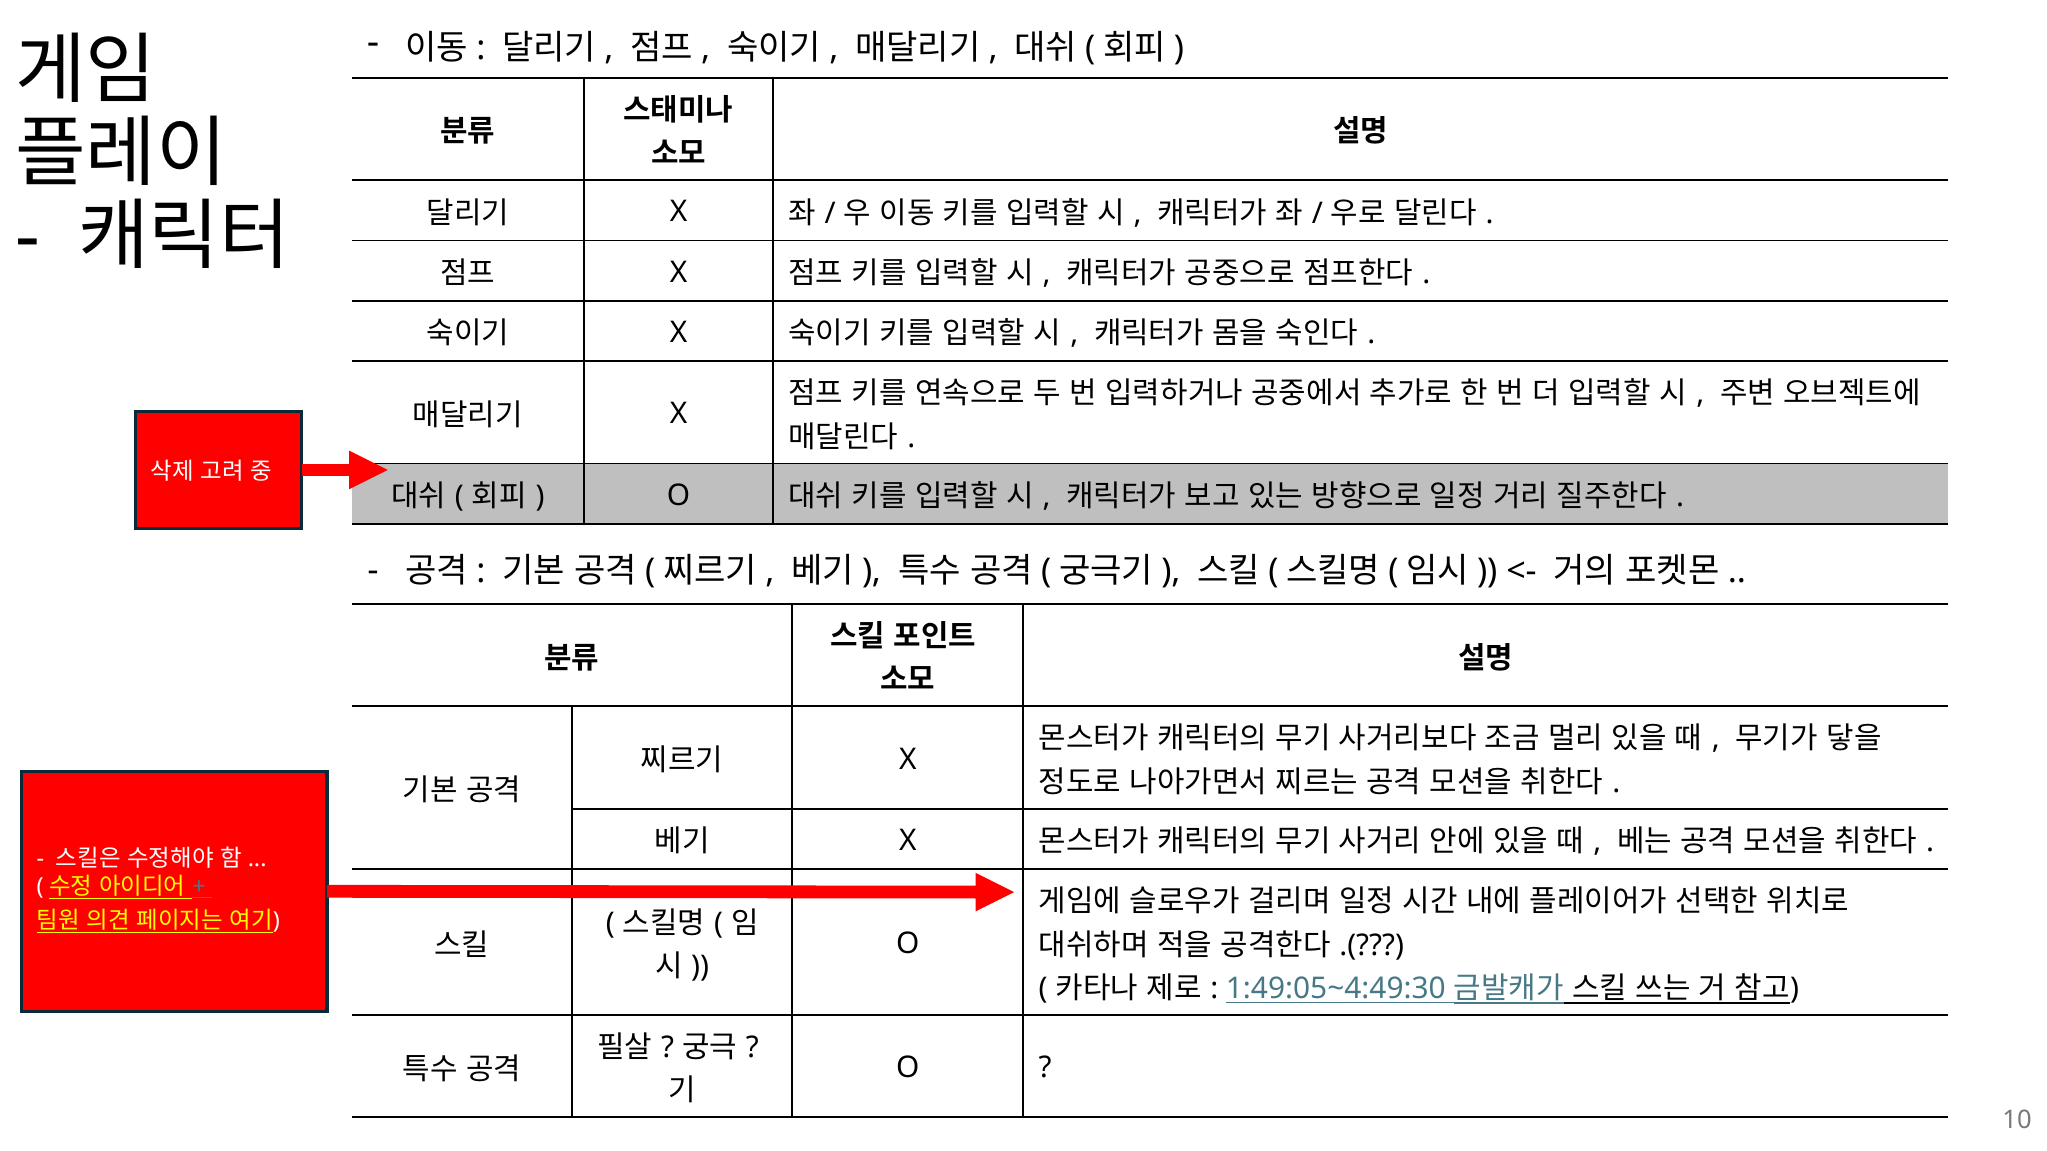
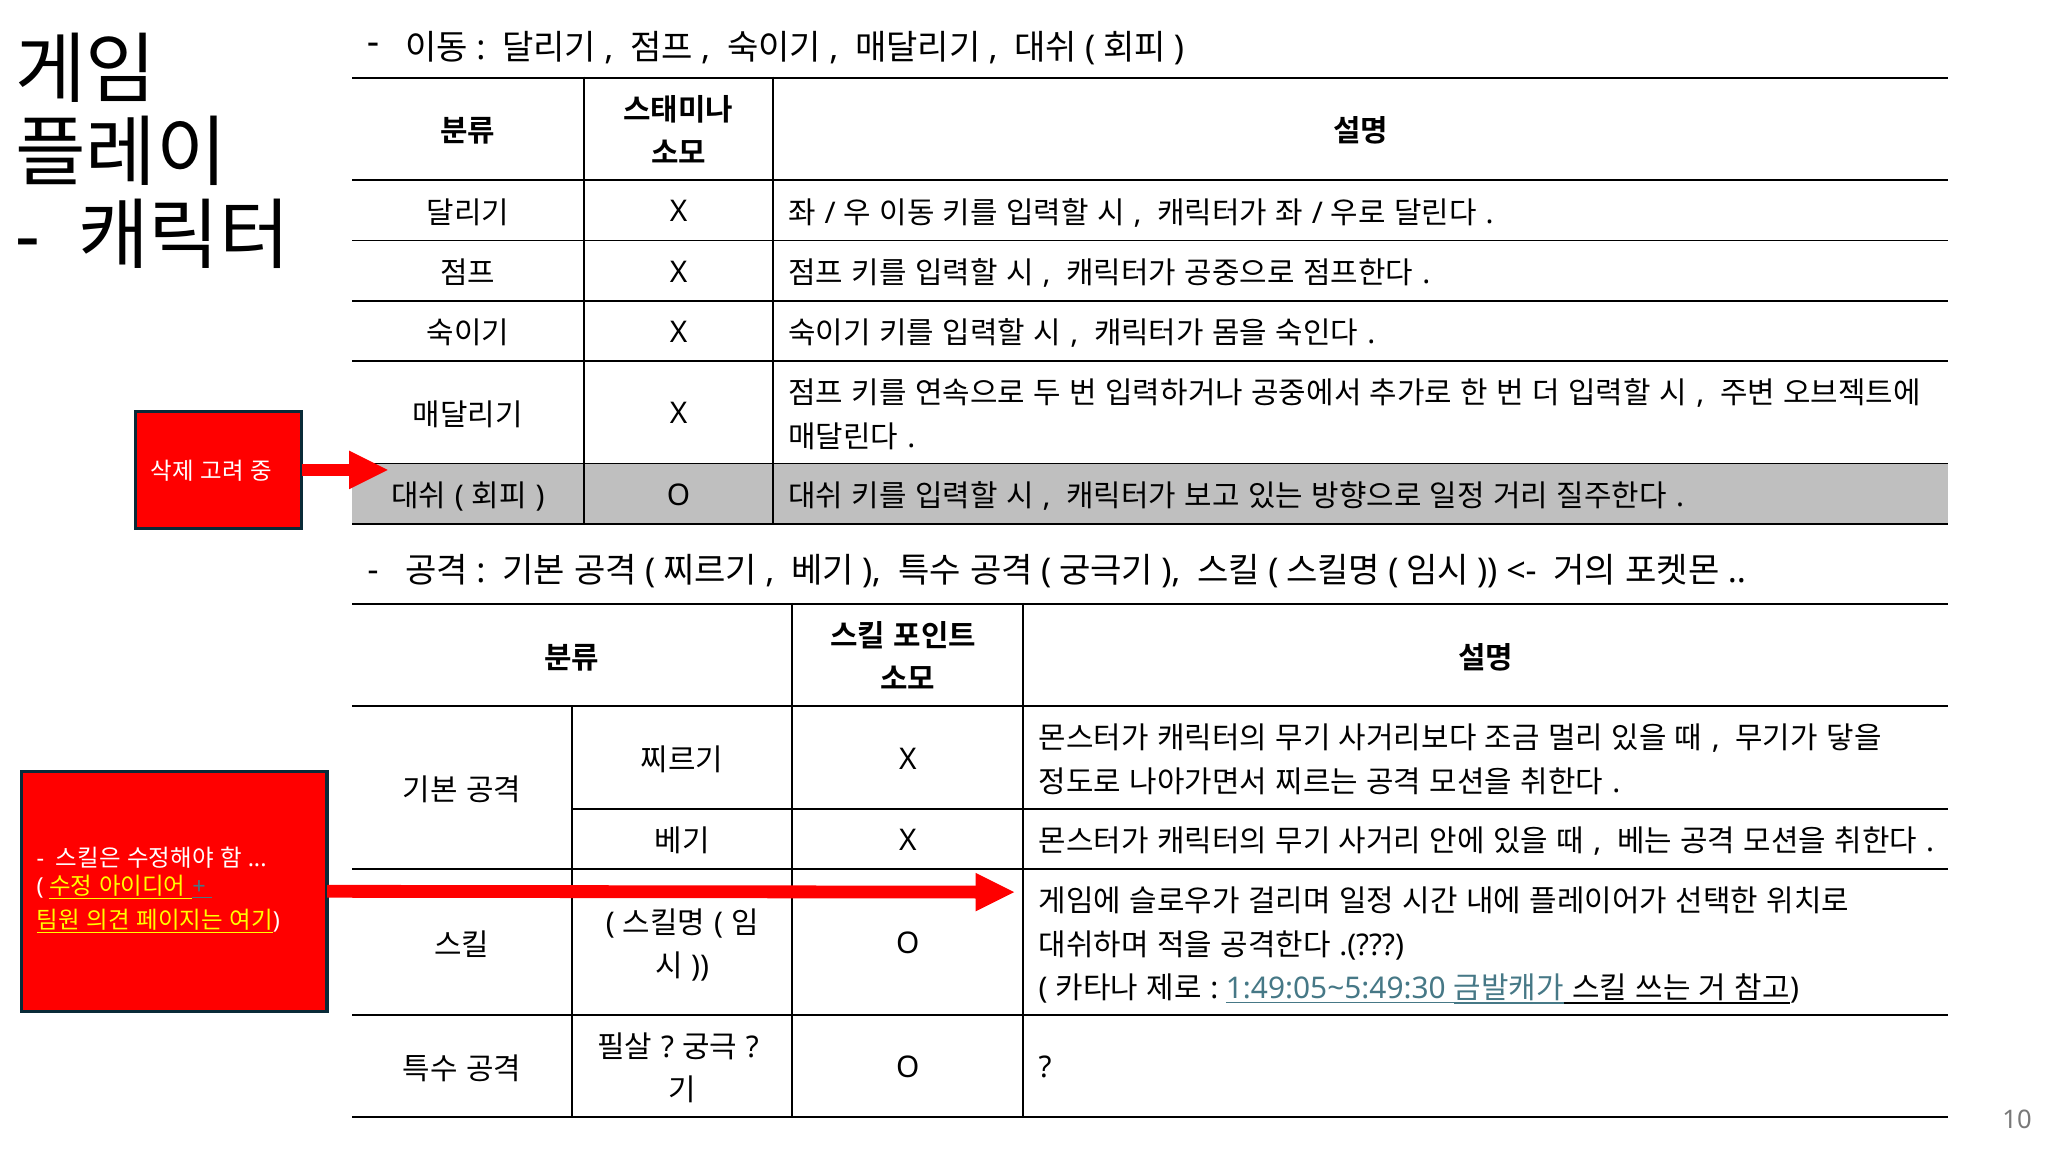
1:49:05~4:49:30: 1:49:05~4:49:30 -> 1:49:05~5:49:30
